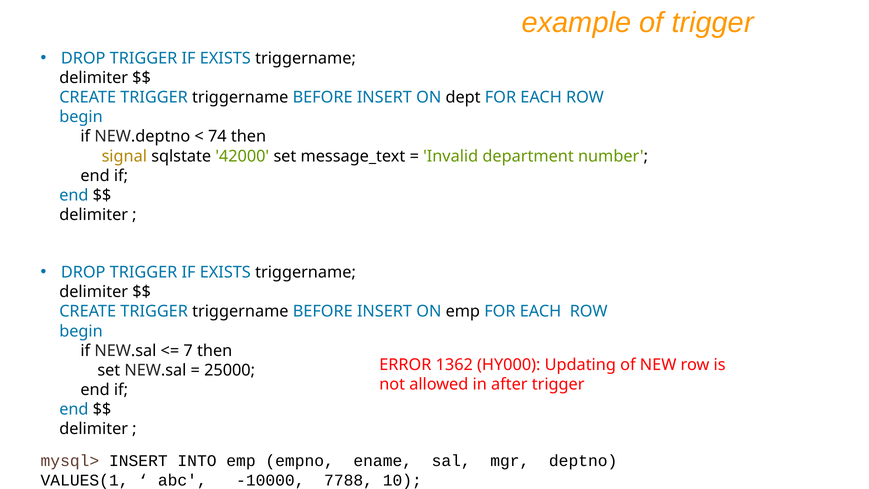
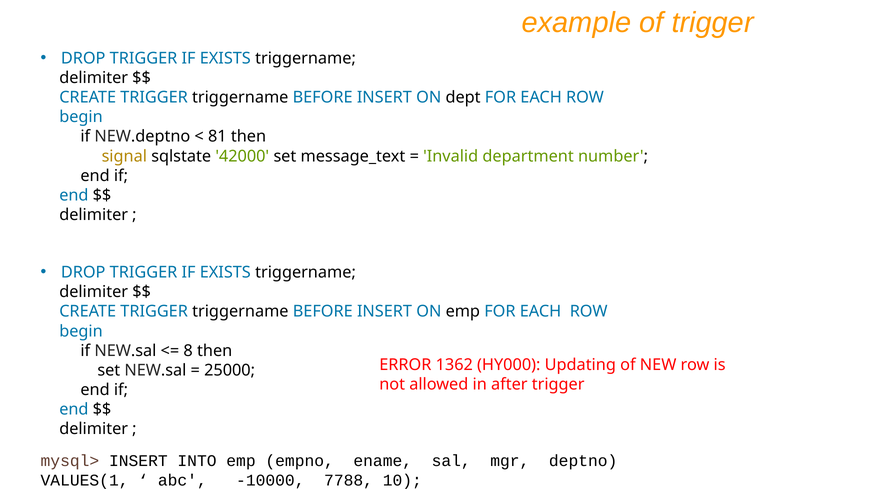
74: 74 -> 81
7: 7 -> 8
